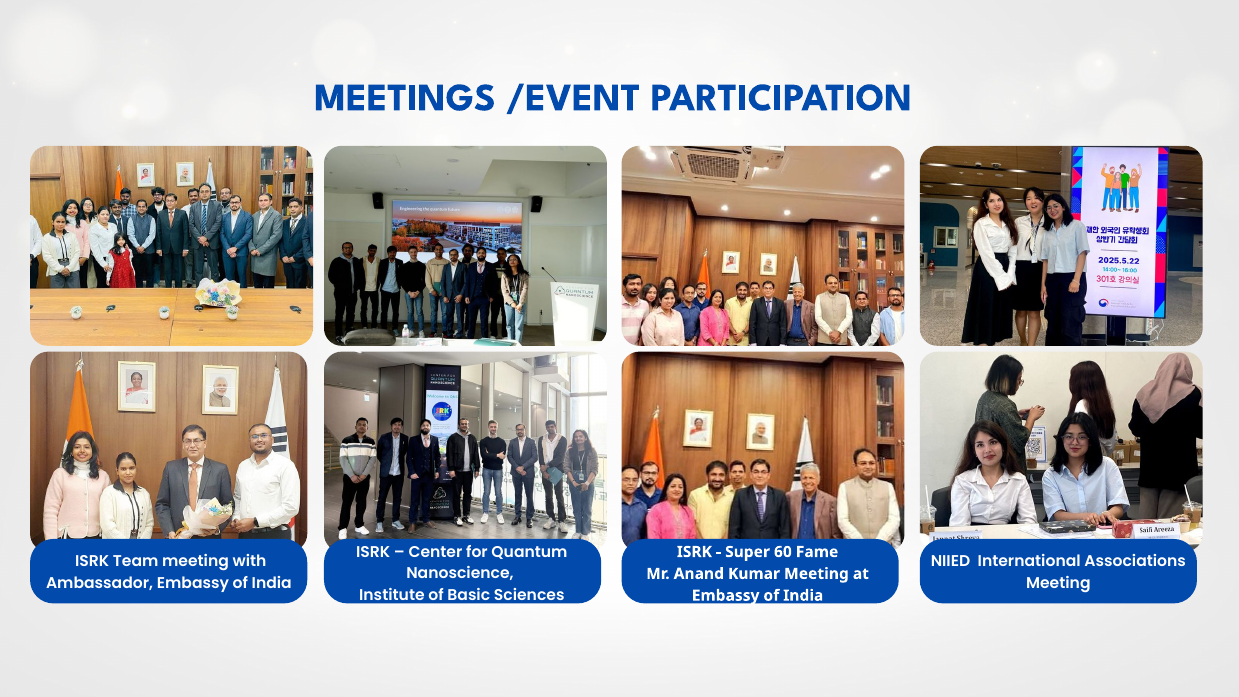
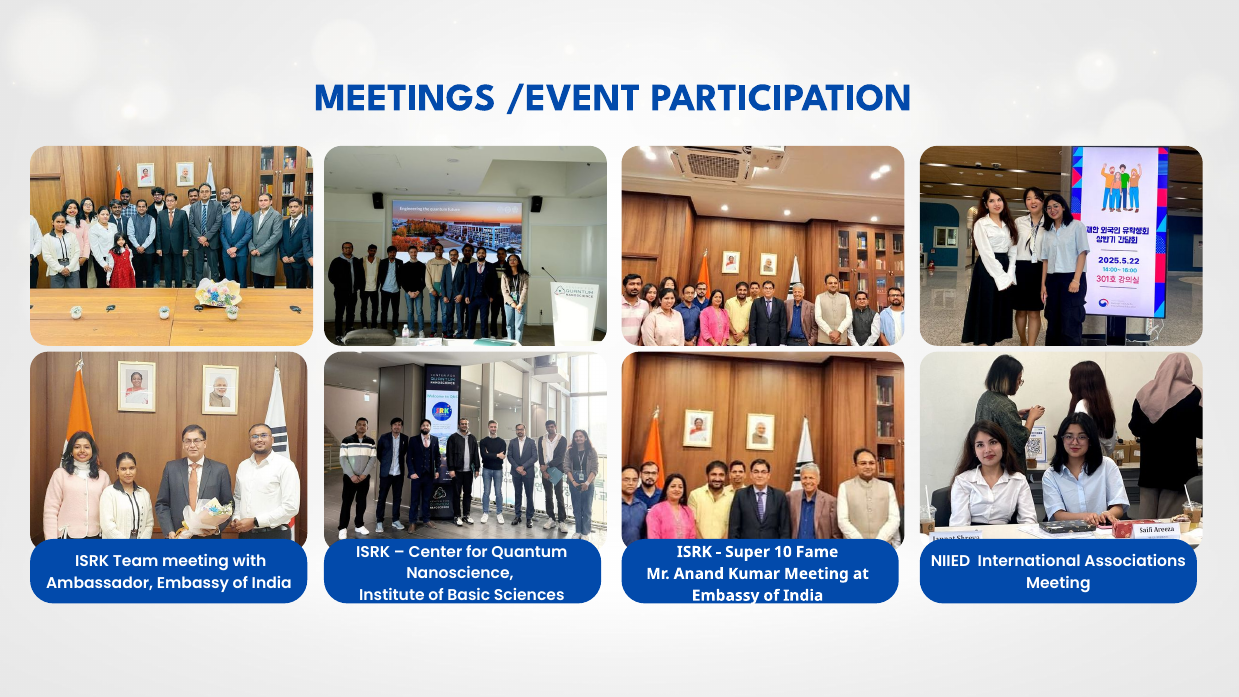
60: 60 -> 10
